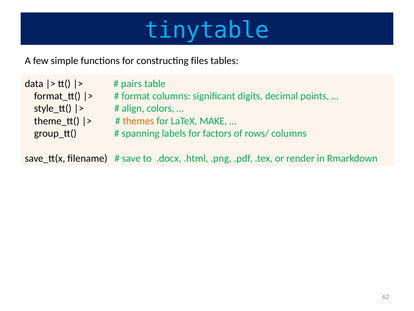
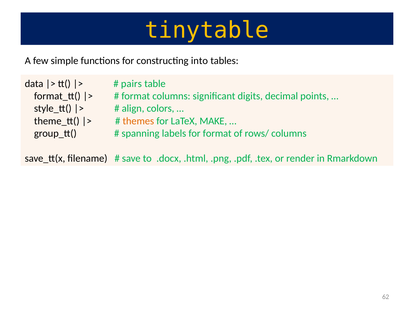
tinytable colour: light blue -> yellow
files: files -> into
for factors: factors -> format
